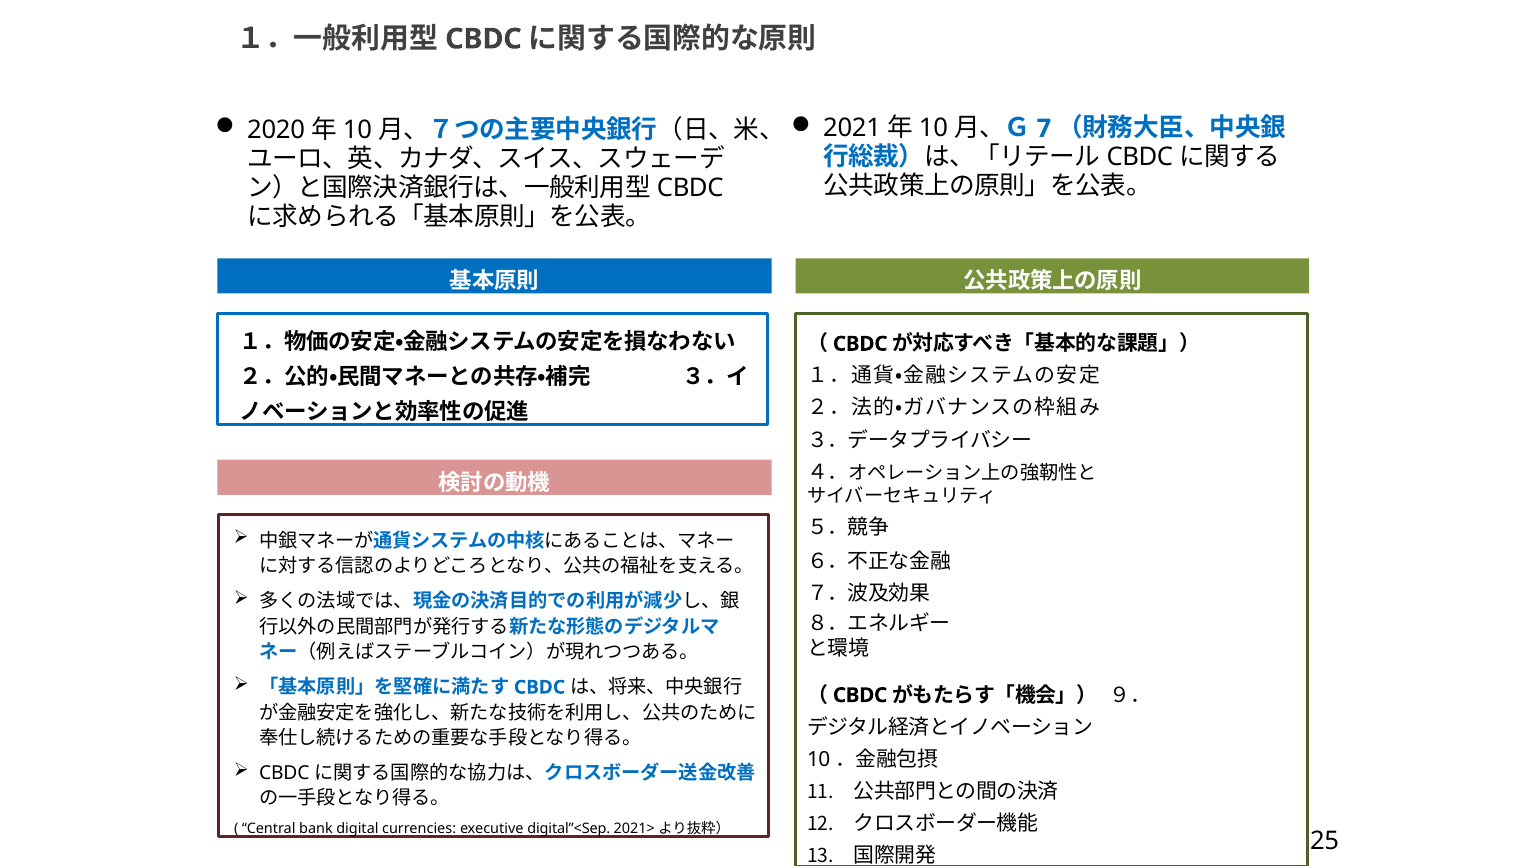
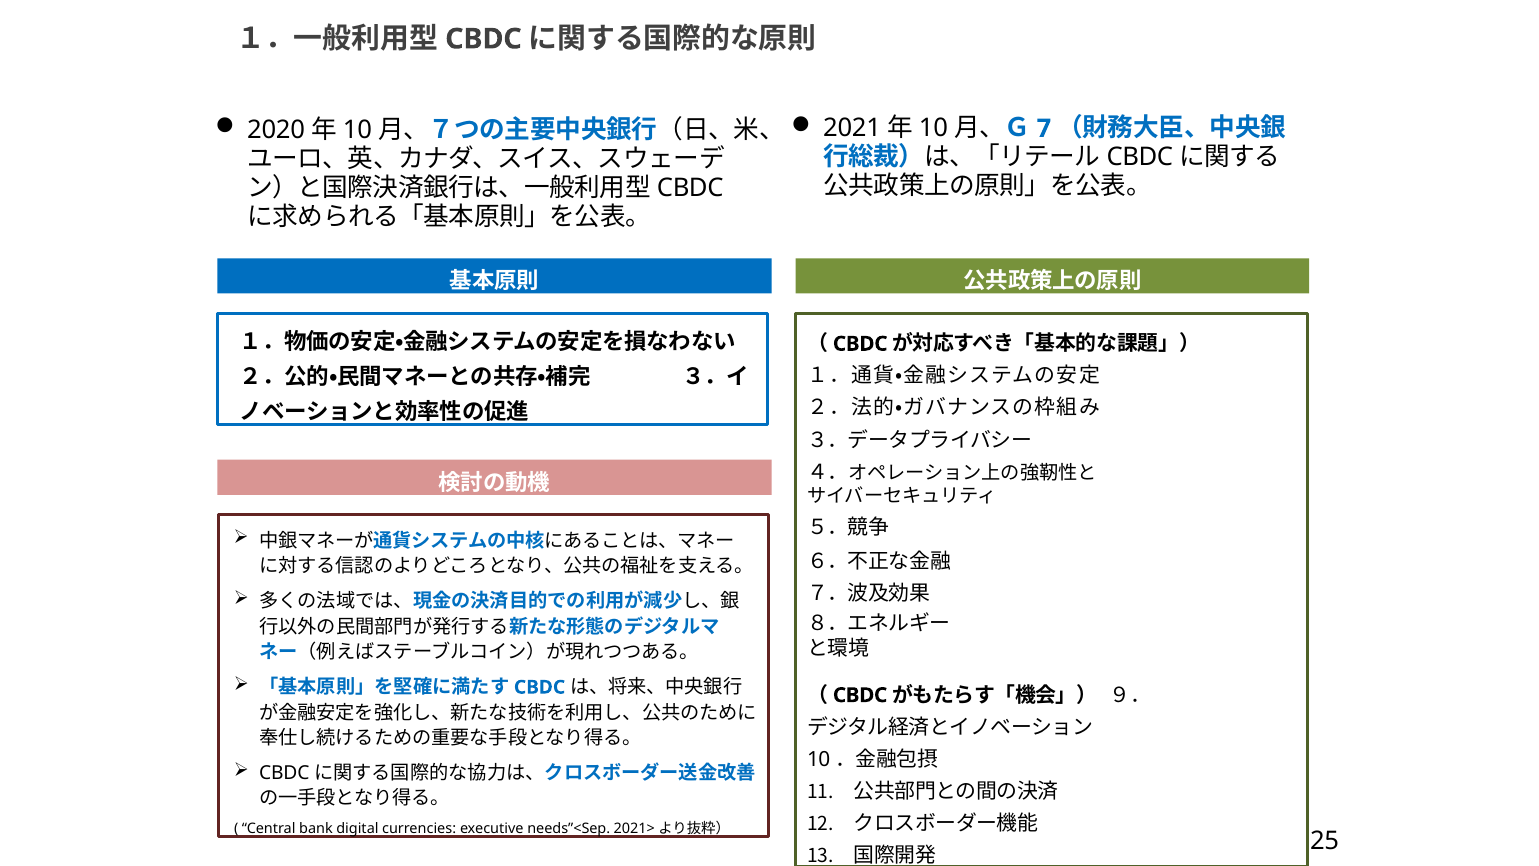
digital”<Sep: digital”<Sep -> needs”<Sep
